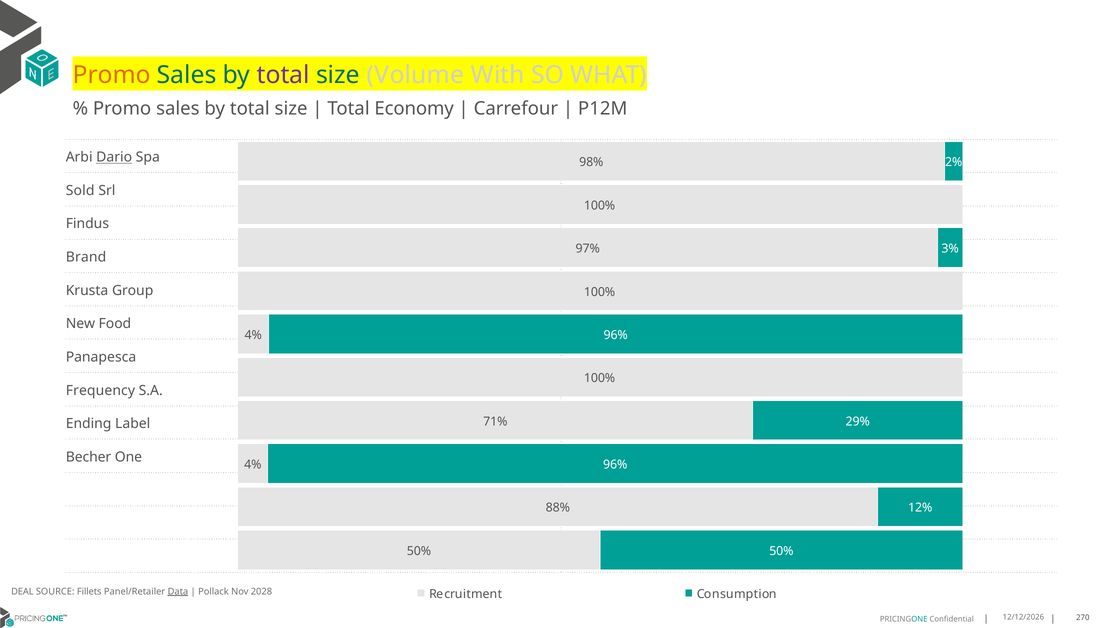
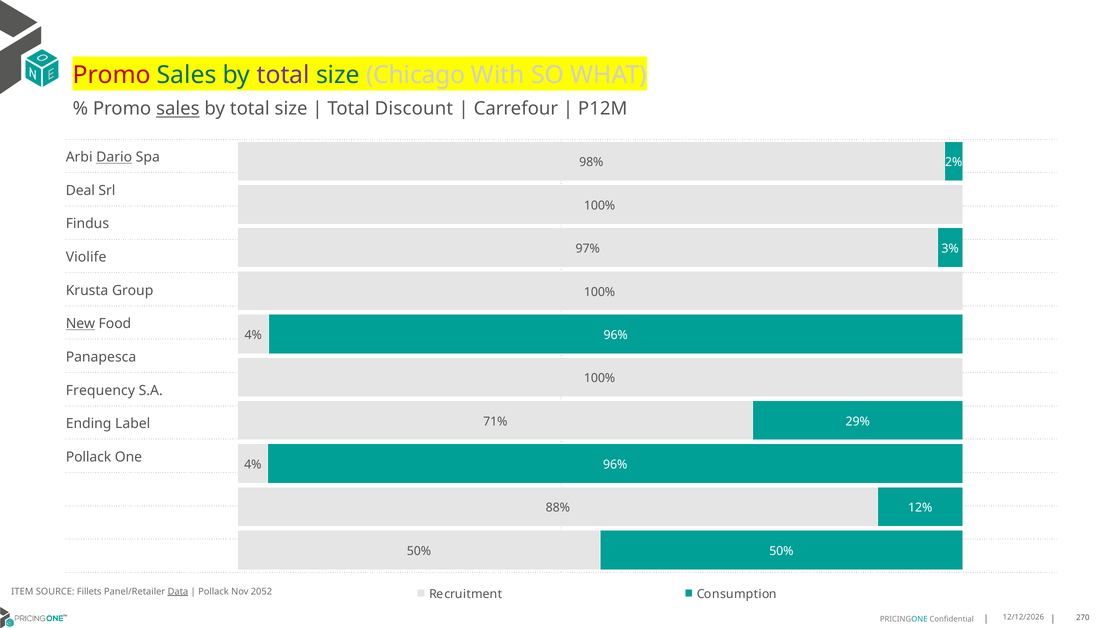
Promo at (112, 75) colour: orange -> red
Volume: Volume -> Chicago
sales at (178, 109) underline: none -> present
Economy: Economy -> Discount
Sold: Sold -> Deal
Brand: Brand -> Violife
New underline: none -> present
Becher at (89, 457): Becher -> Pollack
DEAL: DEAL -> ITEM
2028: 2028 -> 2052
